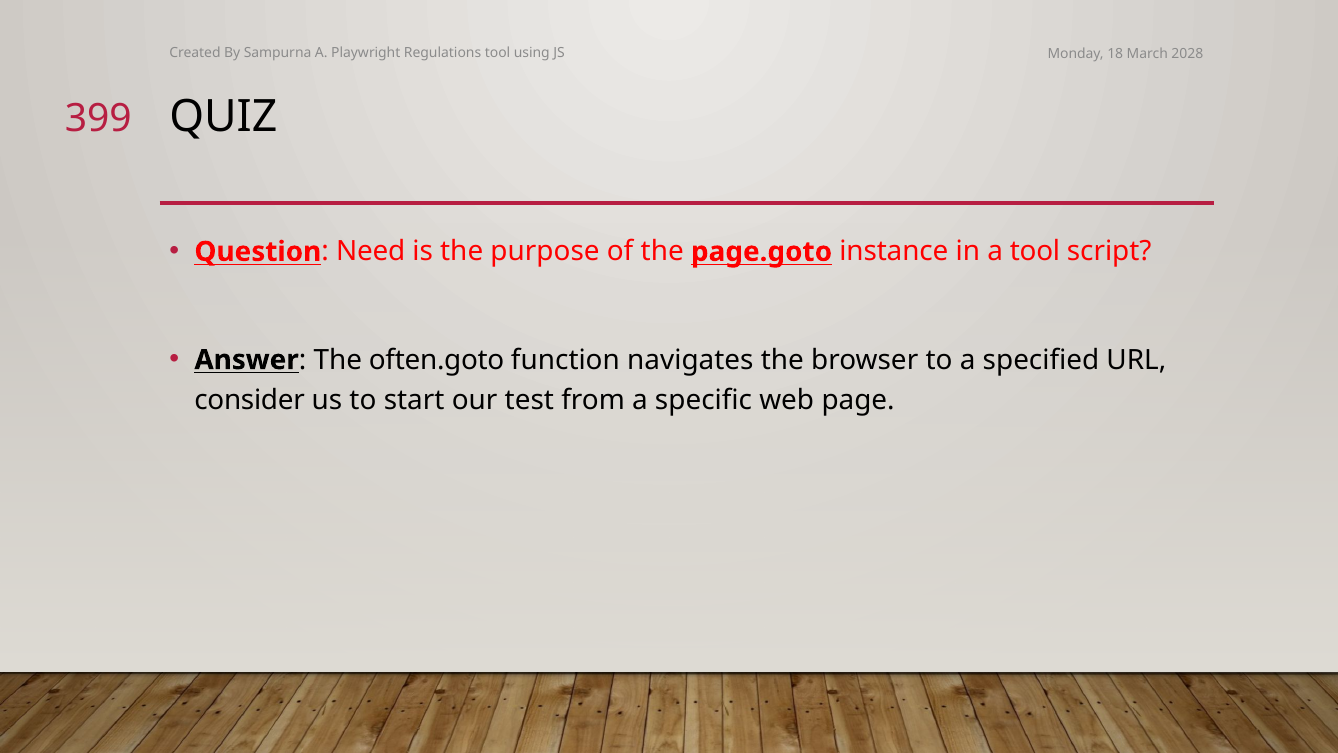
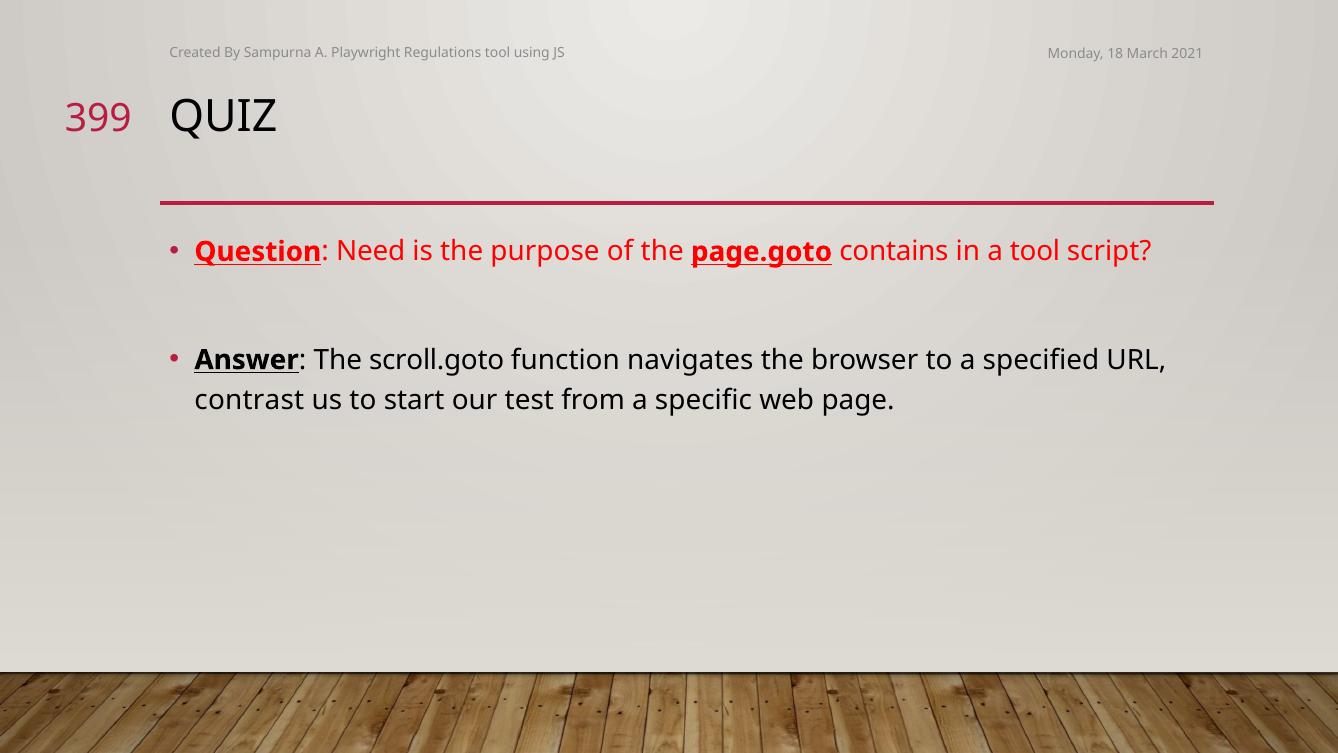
2028: 2028 -> 2021
instance: instance -> contains
often.goto: often.goto -> scroll.goto
consider: consider -> contrast
